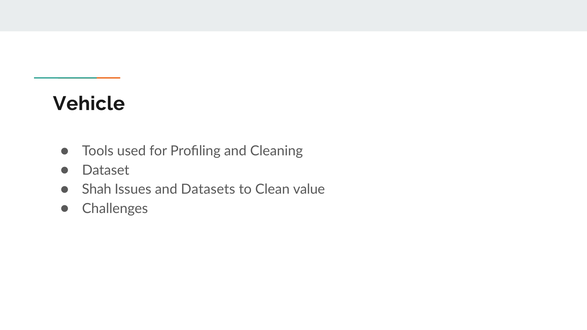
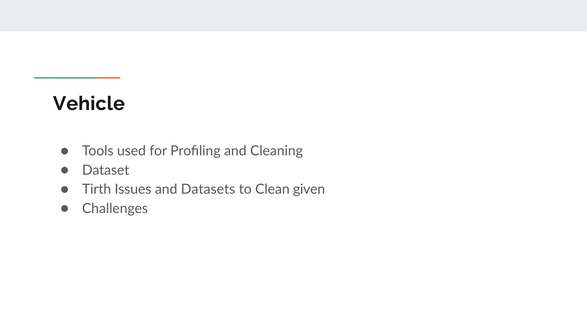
Shah: Shah -> Tirth
value: value -> given
